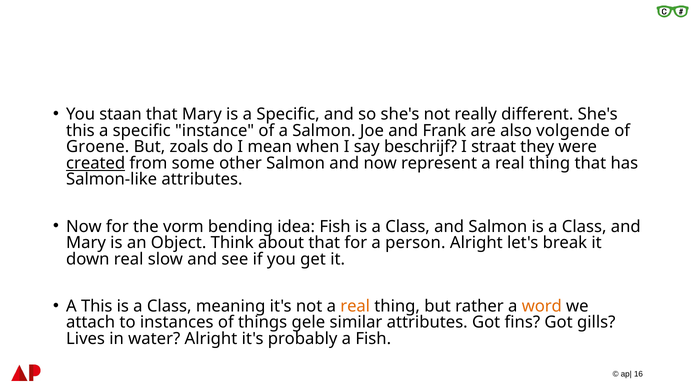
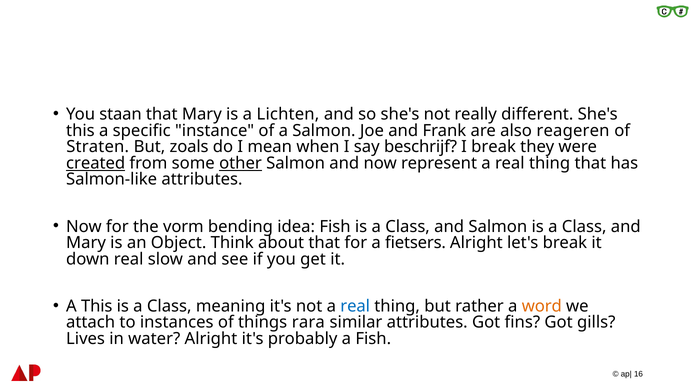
is a Specific: Specific -> Lichten
volgende: volgende -> reageren
Groene: Groene -> Straten
I straat: straat -> break
other underline: none -> present
person: person -> fietsers
real at (355, 306) colour: orange -> blue
gele: gele -> rara
